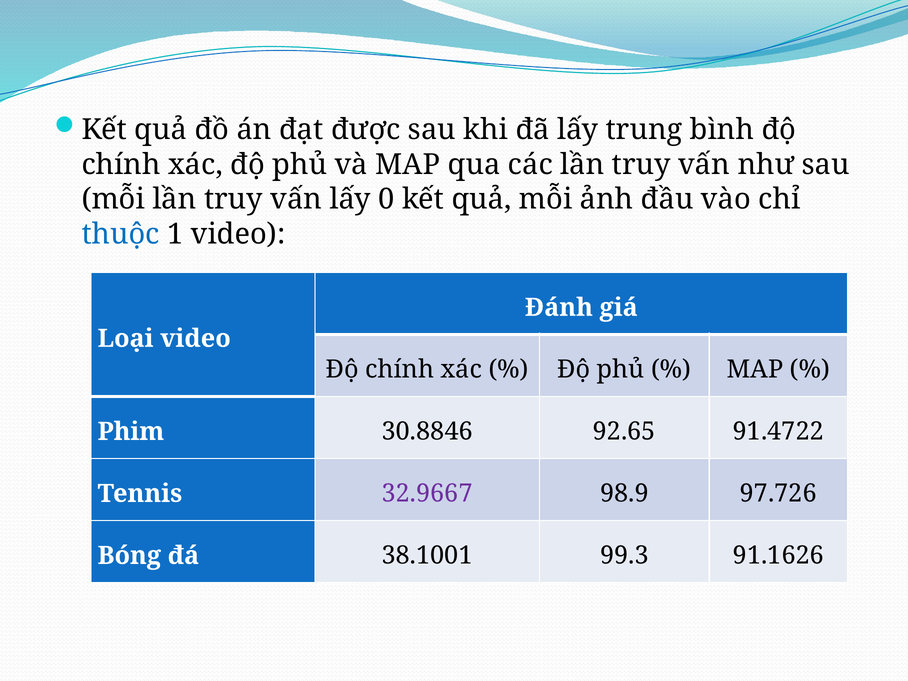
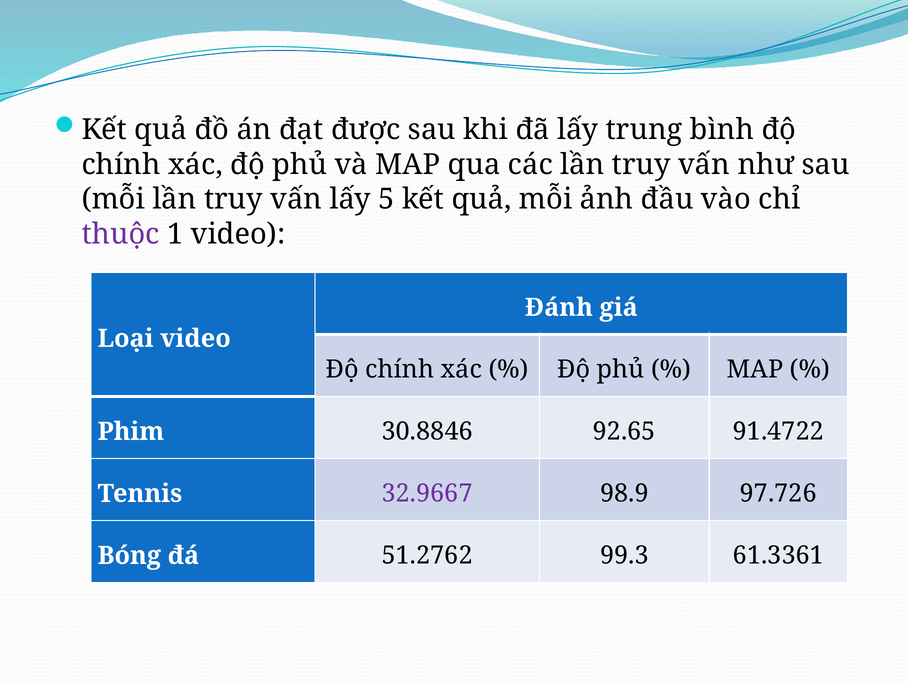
0: 0 -> 5
thuộc colour: blue -> purple
38.1001: 38.1001 -> 51.2762
91.1626: 91.1626 -> 61.3361
